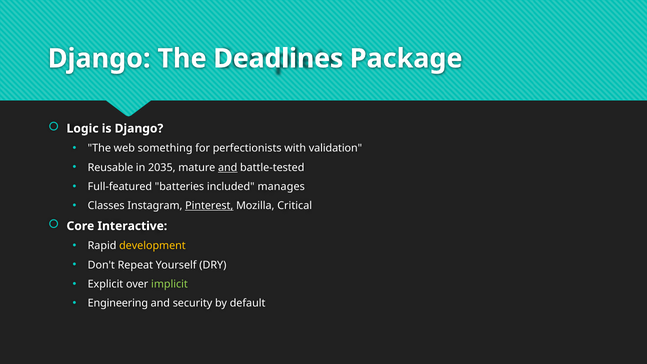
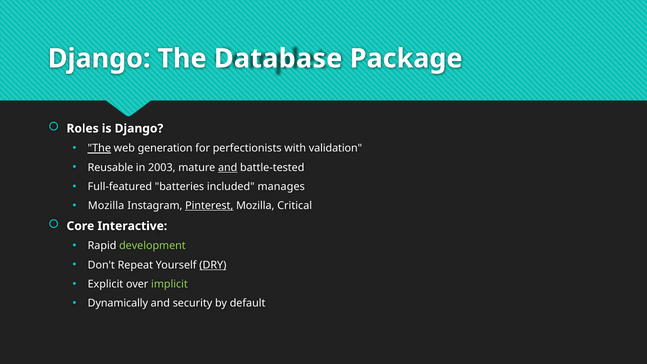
Deadlines: Deadlines -> Database
Logic: Logic -> Roles
The at (99, 148) underline: none -> present
something: something -> generation
2035: 2035 -> 2003
Classes at (106, 206): Classes -> Mozilla
development colour: yellow -> light green
DRY underline: none -> present
Engineering: Engineering -> Dynamically
